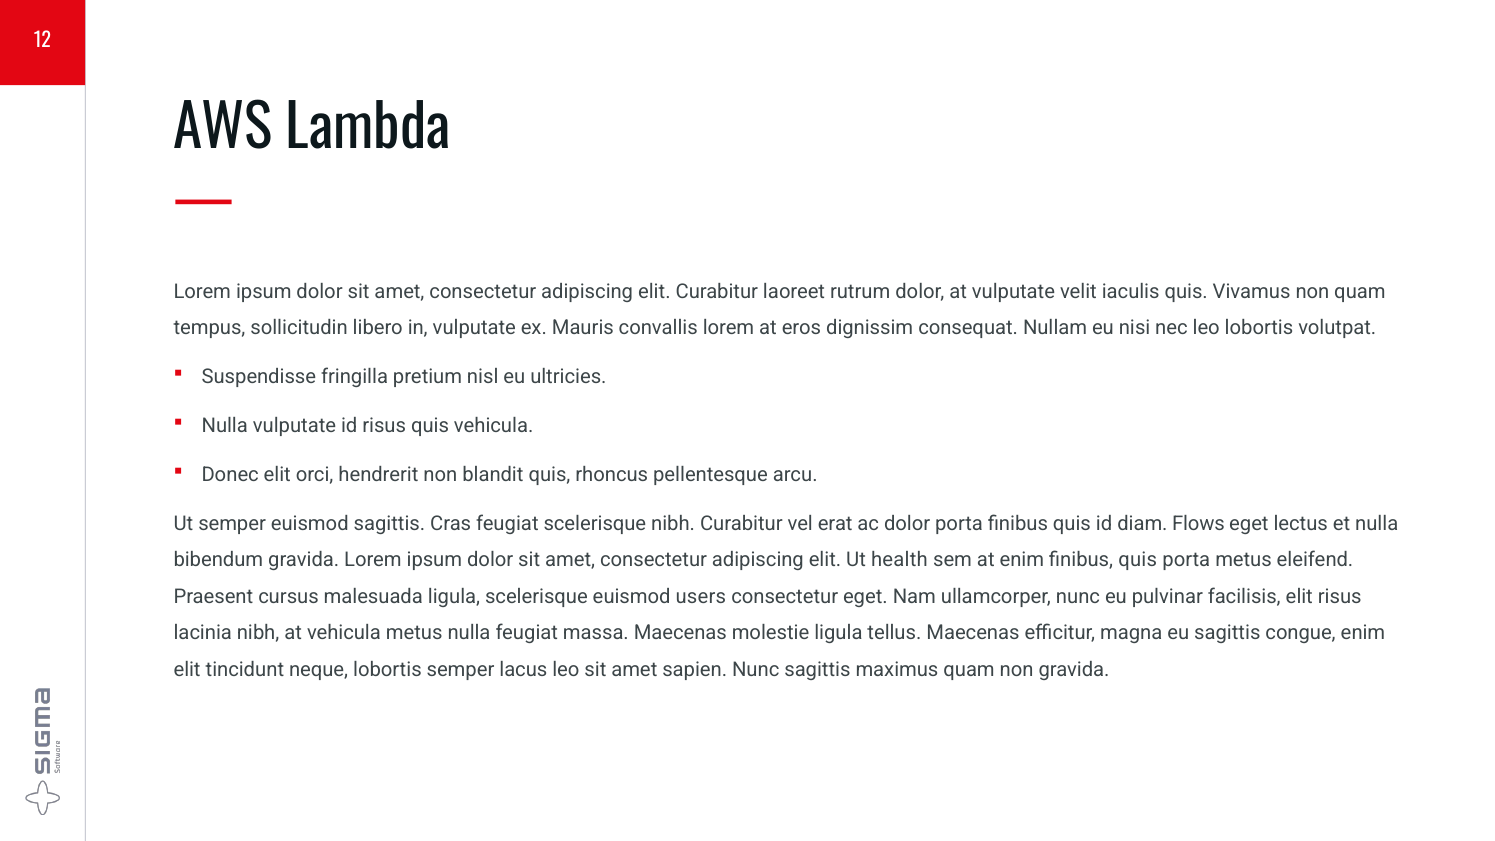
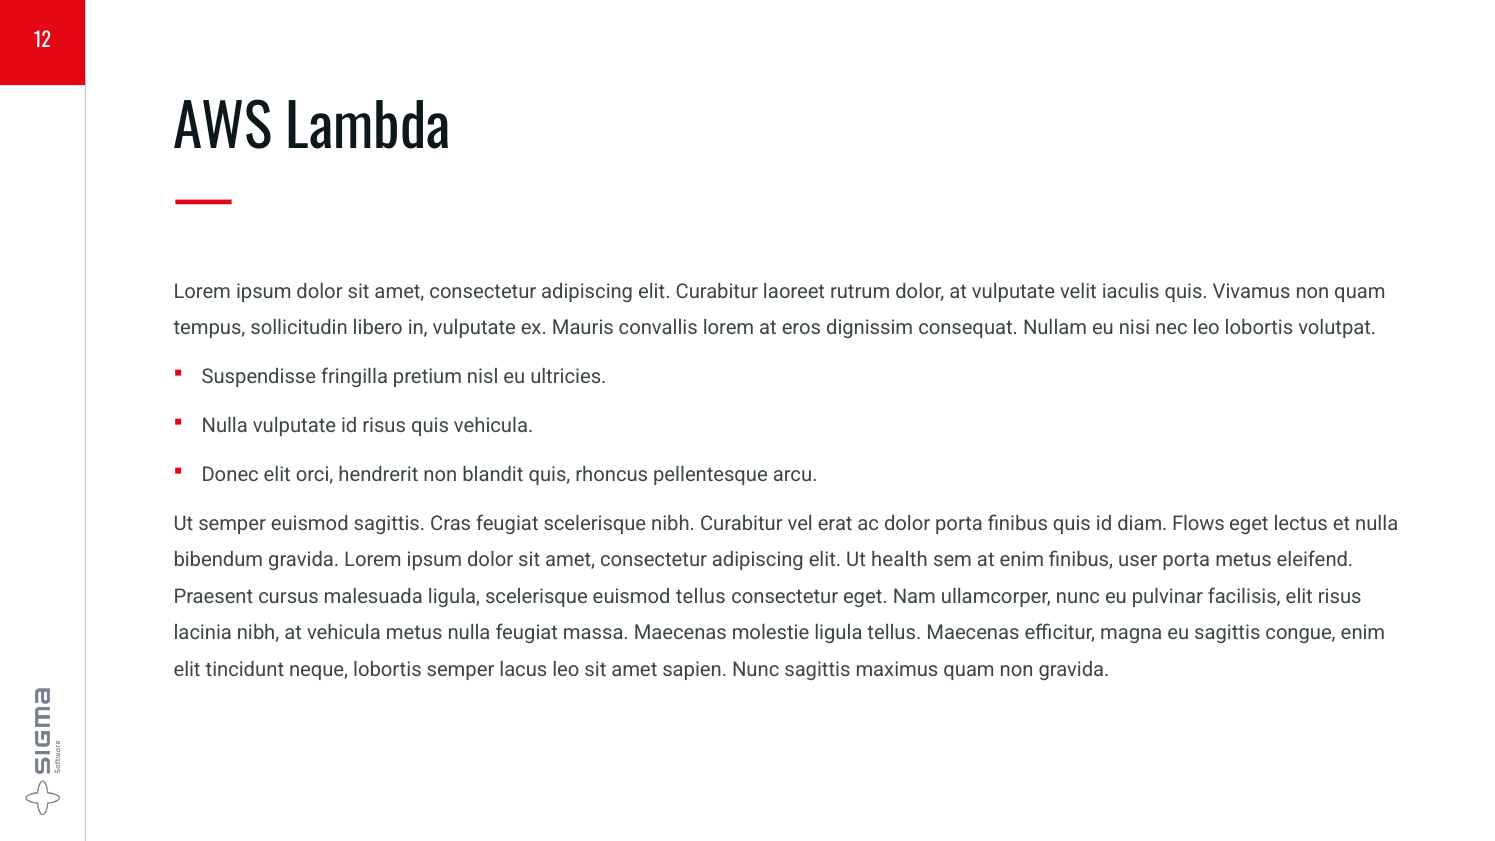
enim finibus quis: quis -> user
euismod users: users -> tellus
